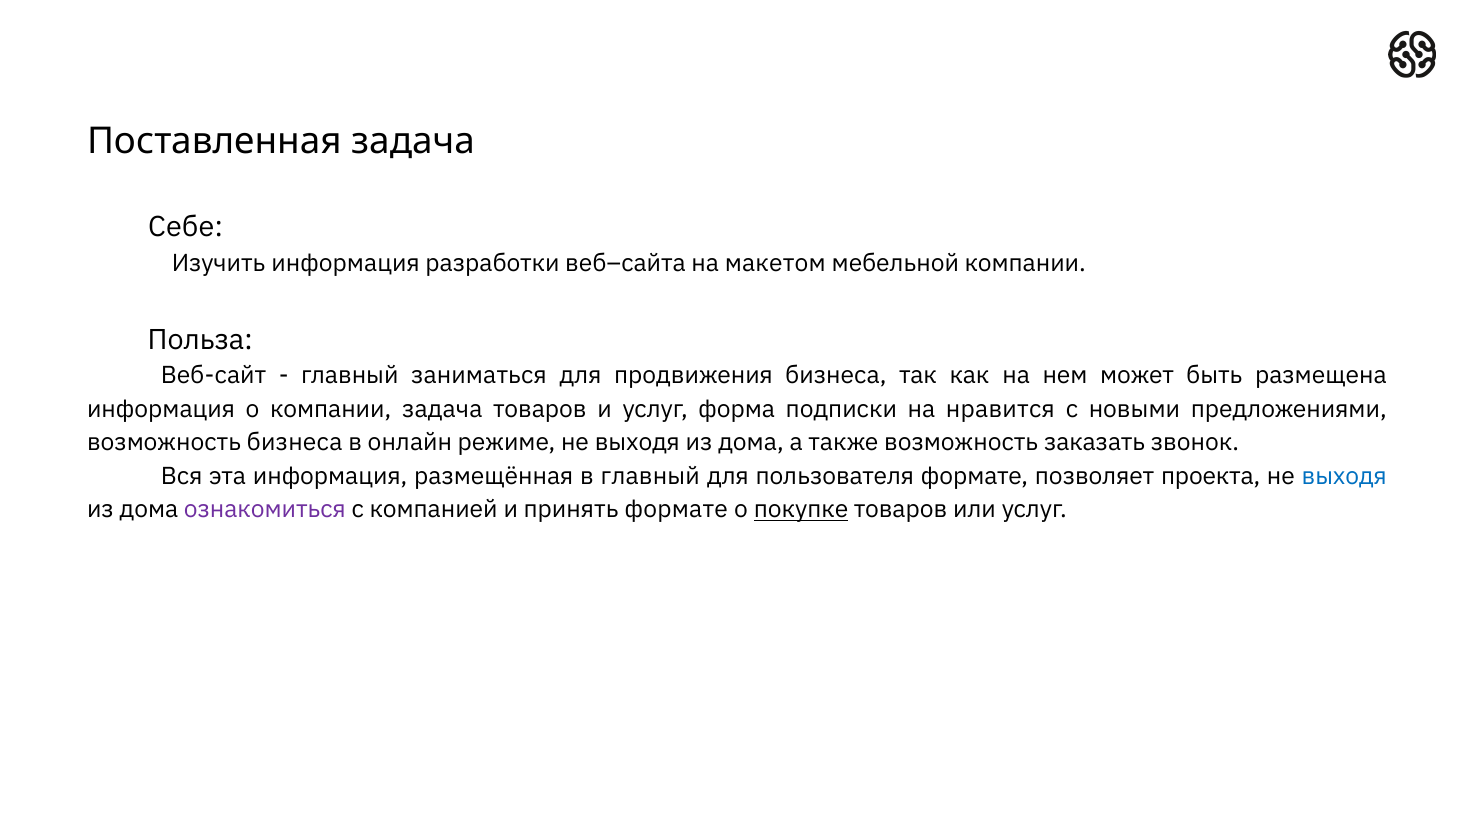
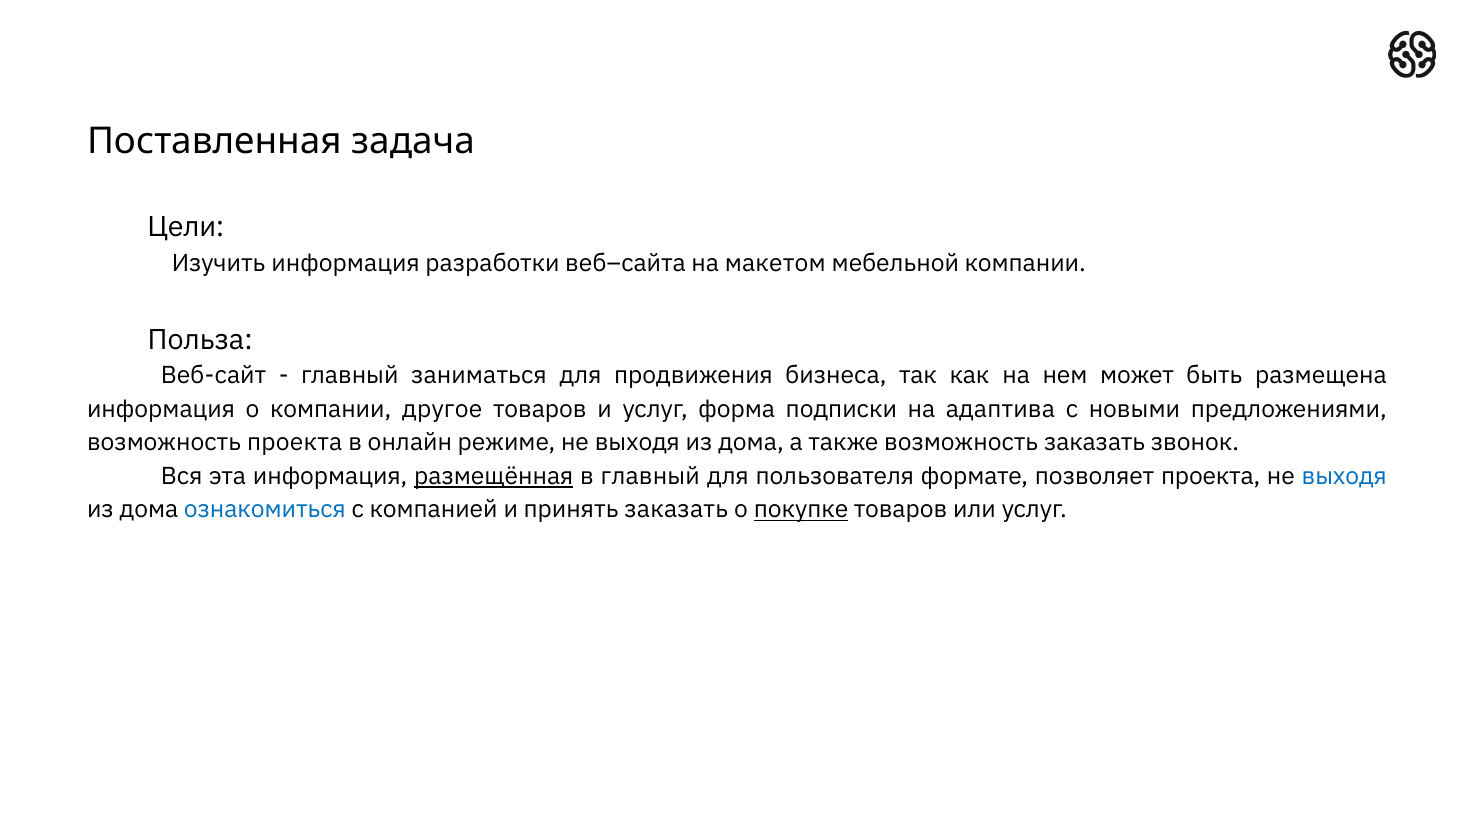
Себе: Себе -> Цели
компании задача: задача -> другое
нравится: нравится -> адаптива
возможность бизнеса: бизнеса -> проекта
размещённая underline: none -> present
ознакомиться colour: purple -> blue
принять формате: формате -> заказать
